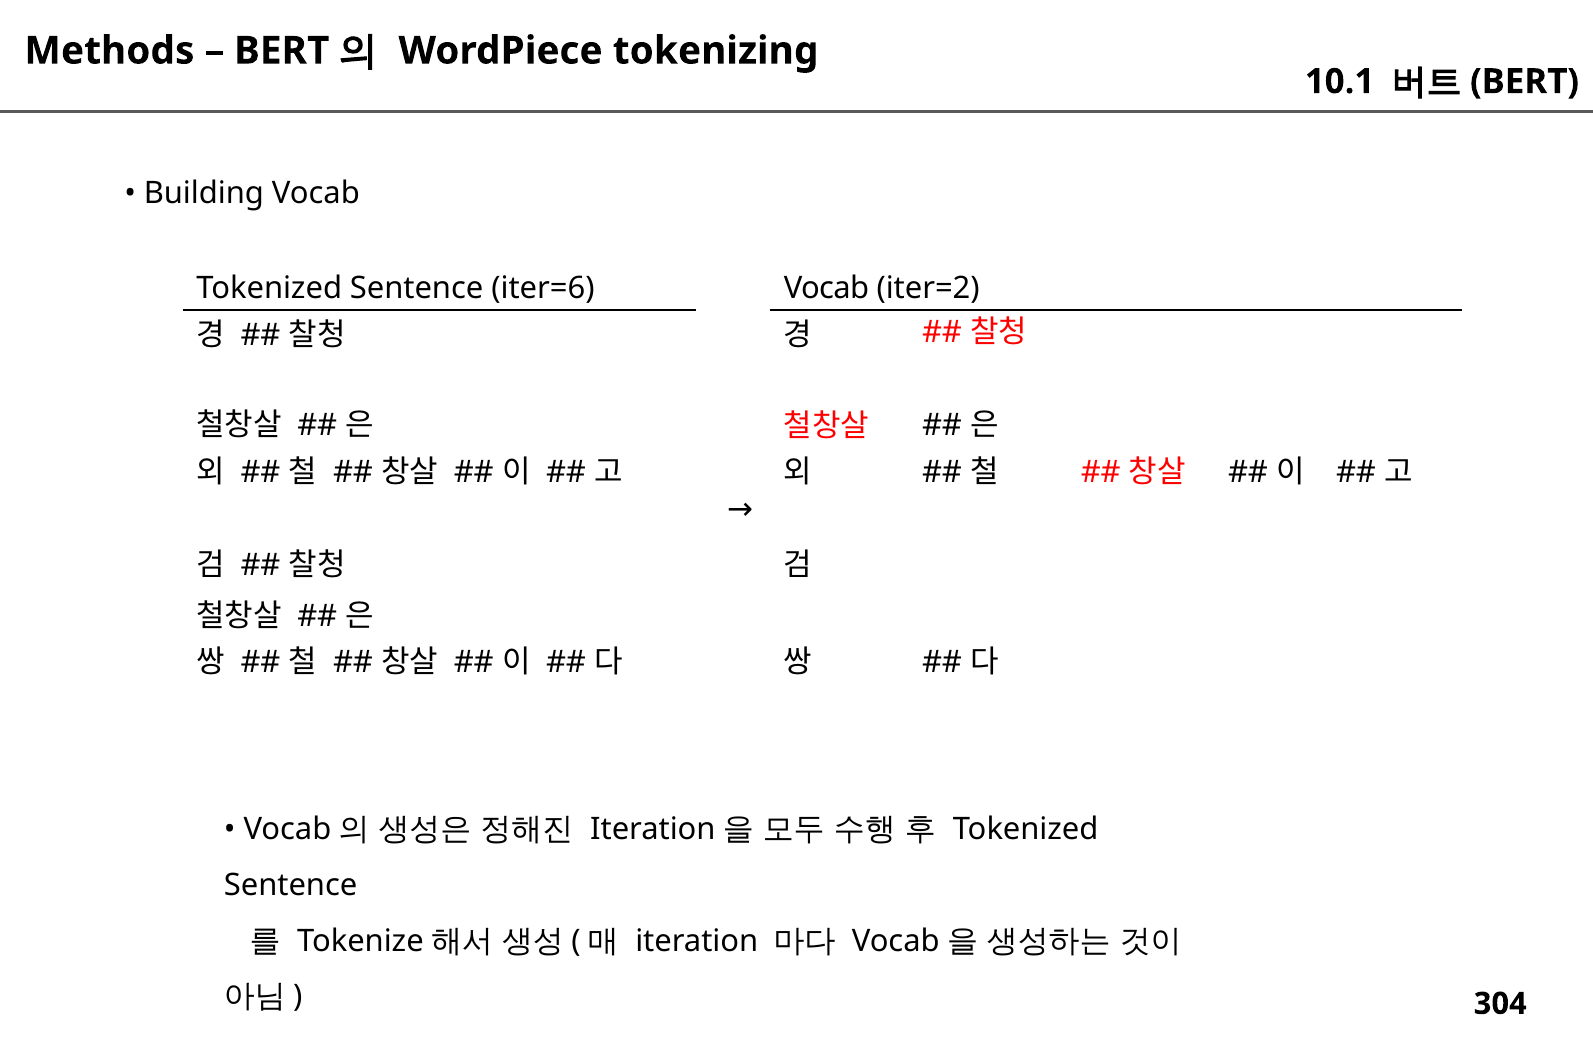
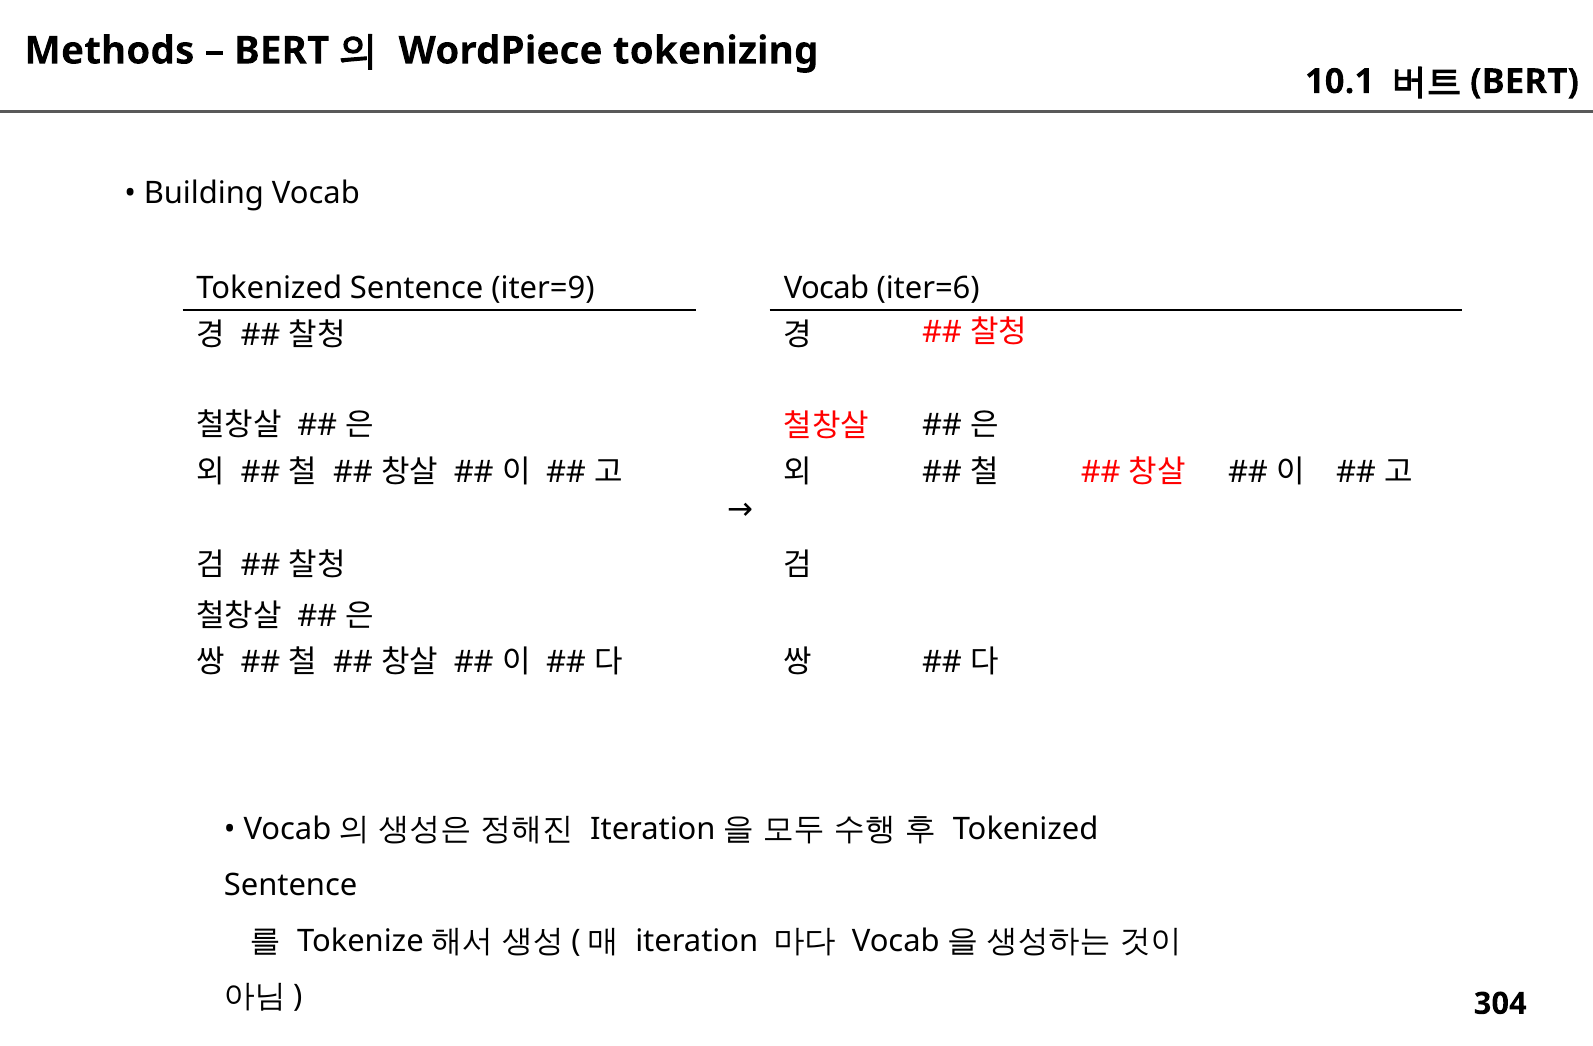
iter=6: iter=6 -> iter=9
iter=2: iter=2 -> iter=6
